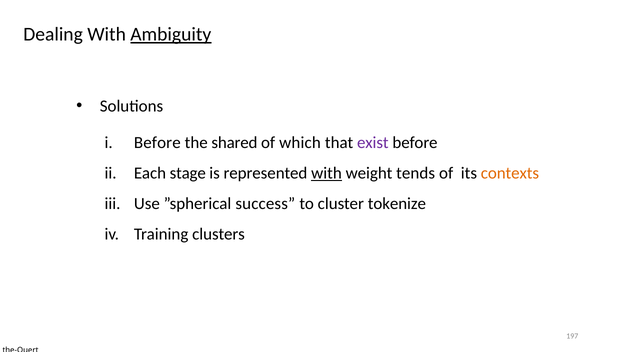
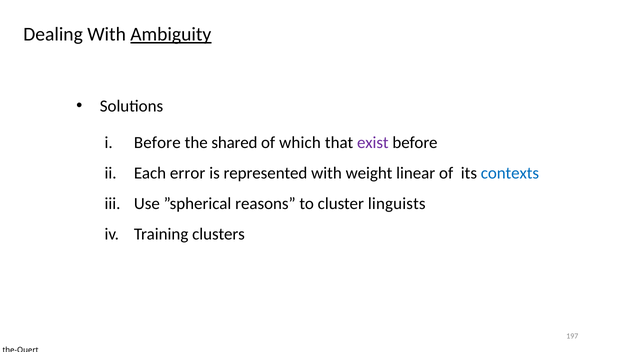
stage: stage -> error
with at (327, 173) underline: present -> none
tends: tends -> linear
contexts colour: orange -> blue
success: success -> reasons
tokenize: tokenize -> linguists
